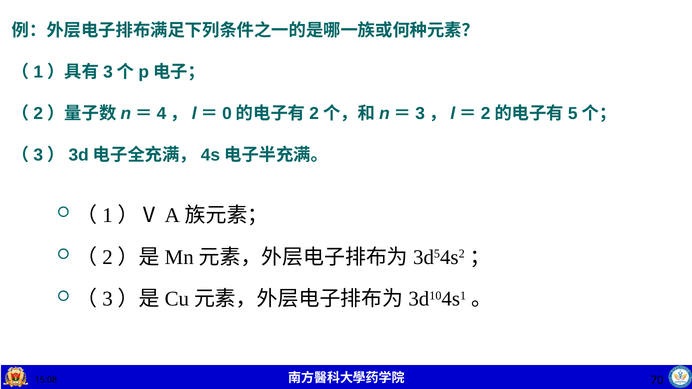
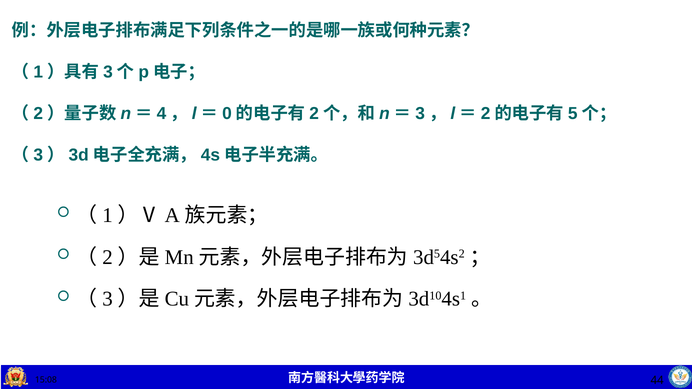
70: 70 -> 44
